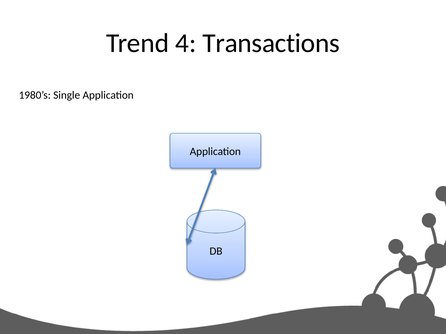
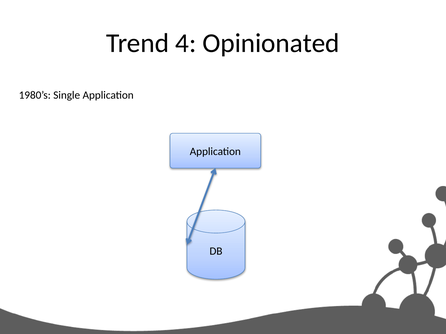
Transactions: Transactions -> Opinionated
